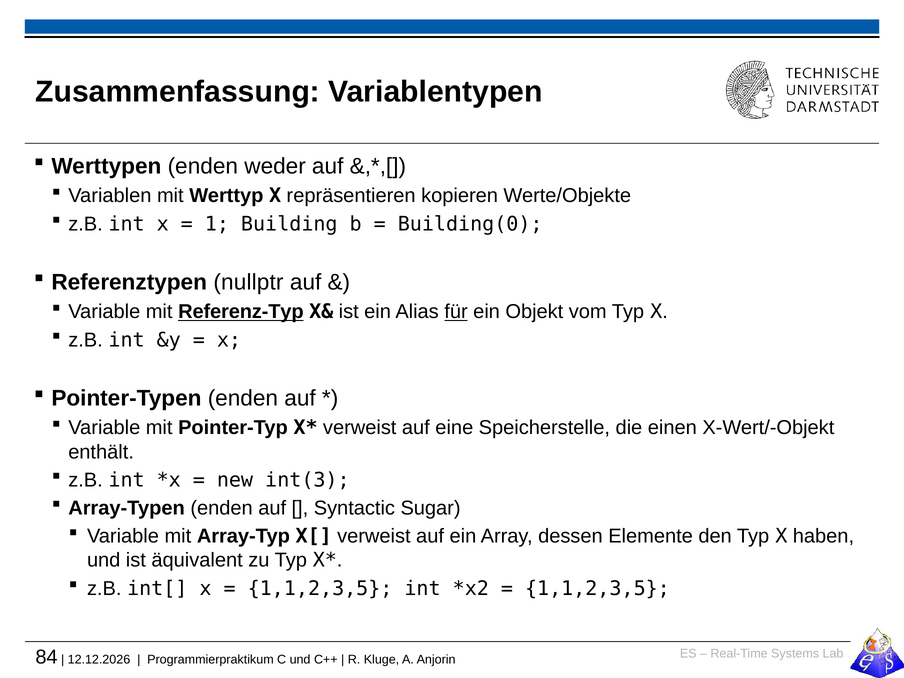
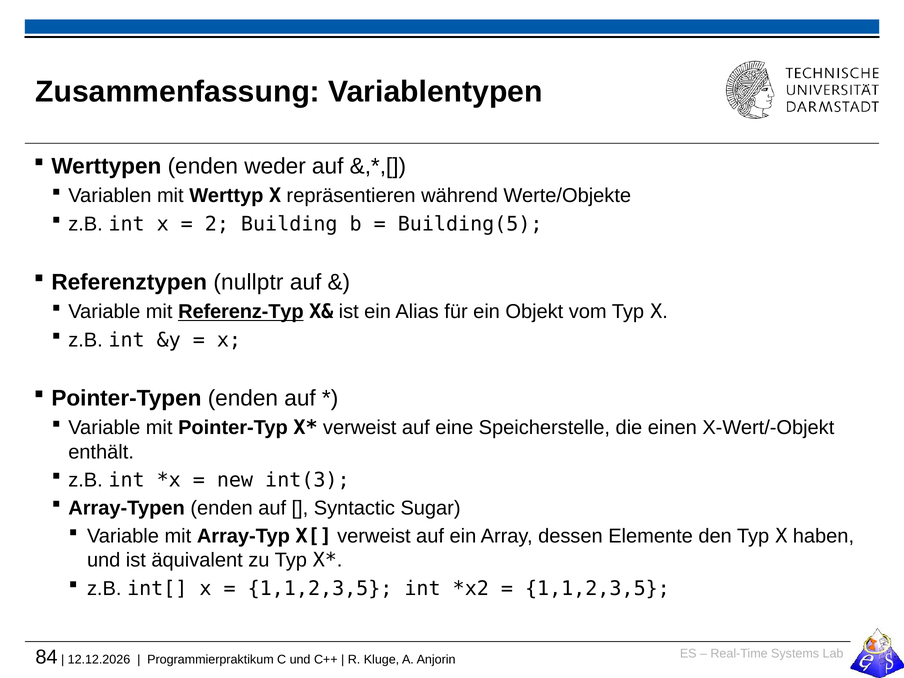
kopieren: kopieren -> während
1: 1 -> 2
Building(0: Building(0 -> Building(5
für underline: present -> none
